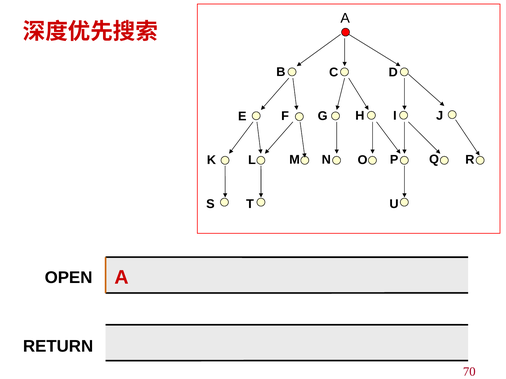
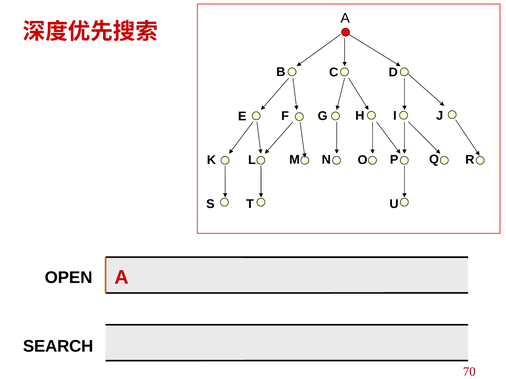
RETURN: RETURN -> SEARCH
